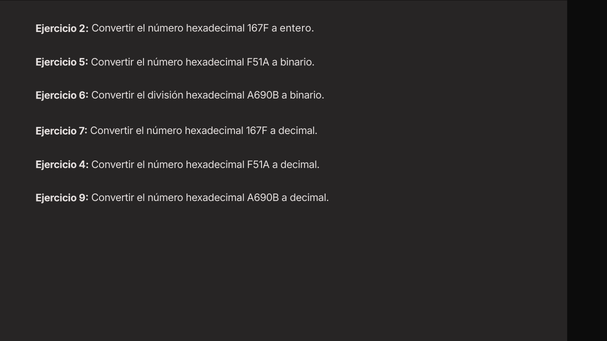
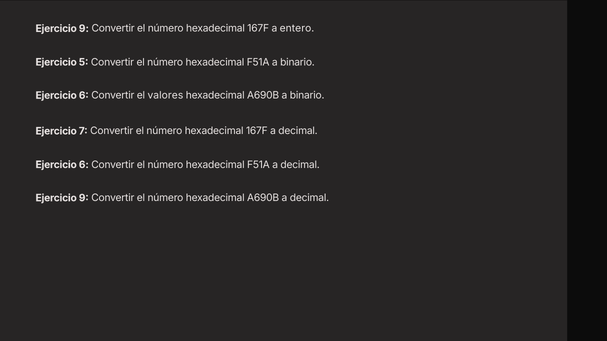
2 at (84, 29): 2 -> 9
división: división -> valores
4 at (84, 165): 4 -> 6
